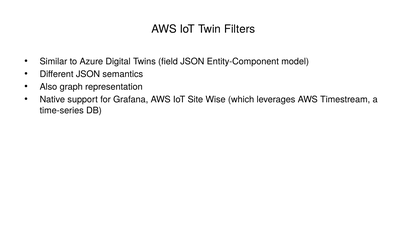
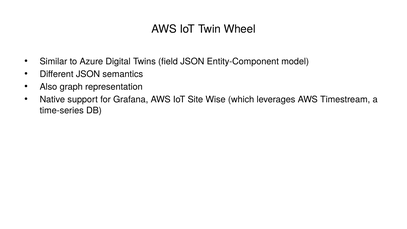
Filters: Filters -> Wheel
